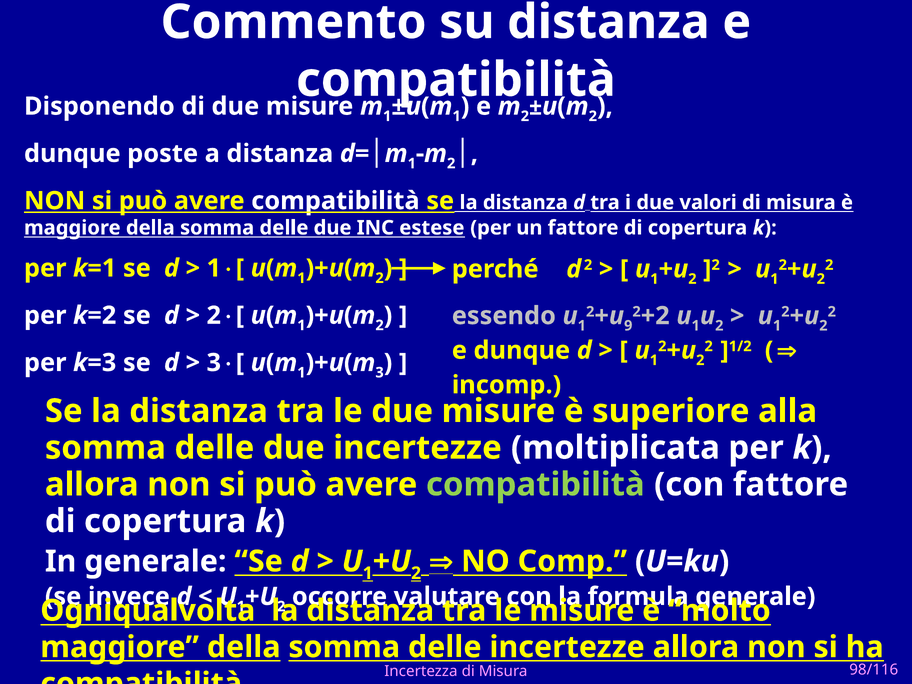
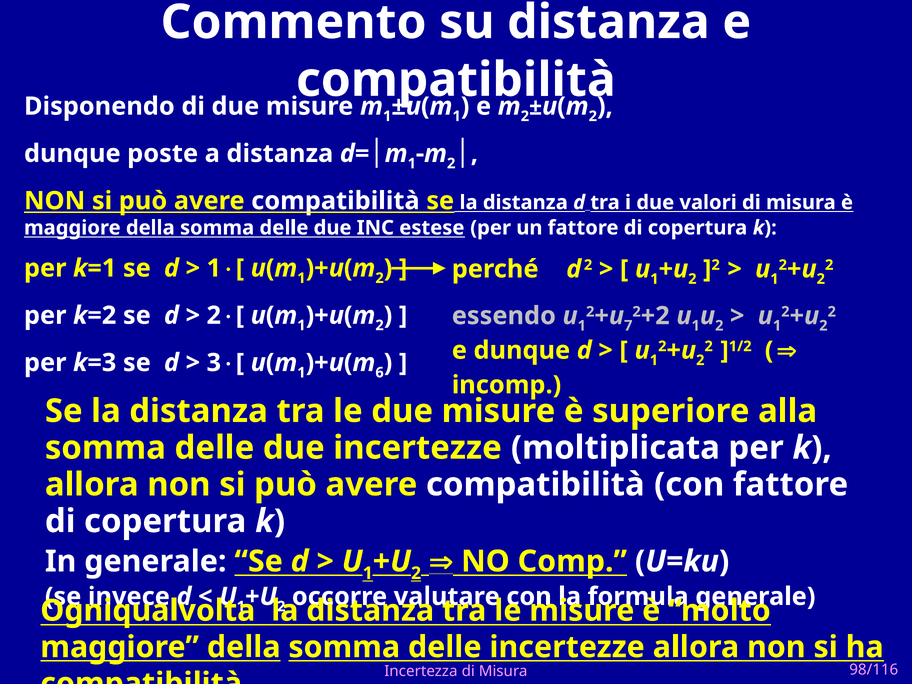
9: 9 -> 7
3 at (380, 373): 3 -> 6
compatibilità at (535, 485) colour: light green -> white
